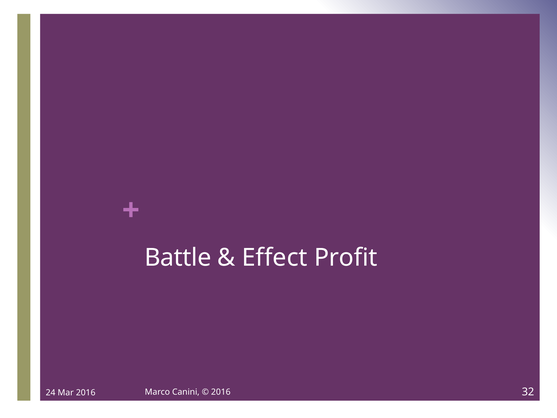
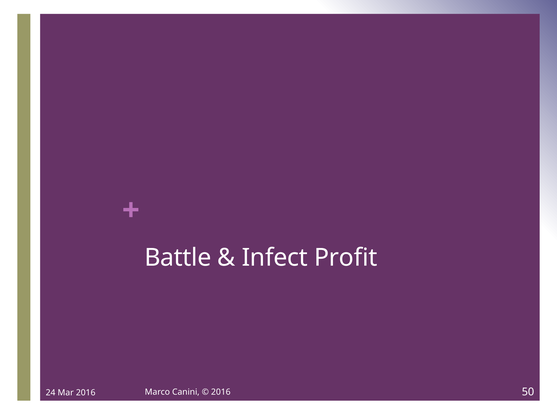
Effect: Effect -> Infect
32: 32 -> 50
